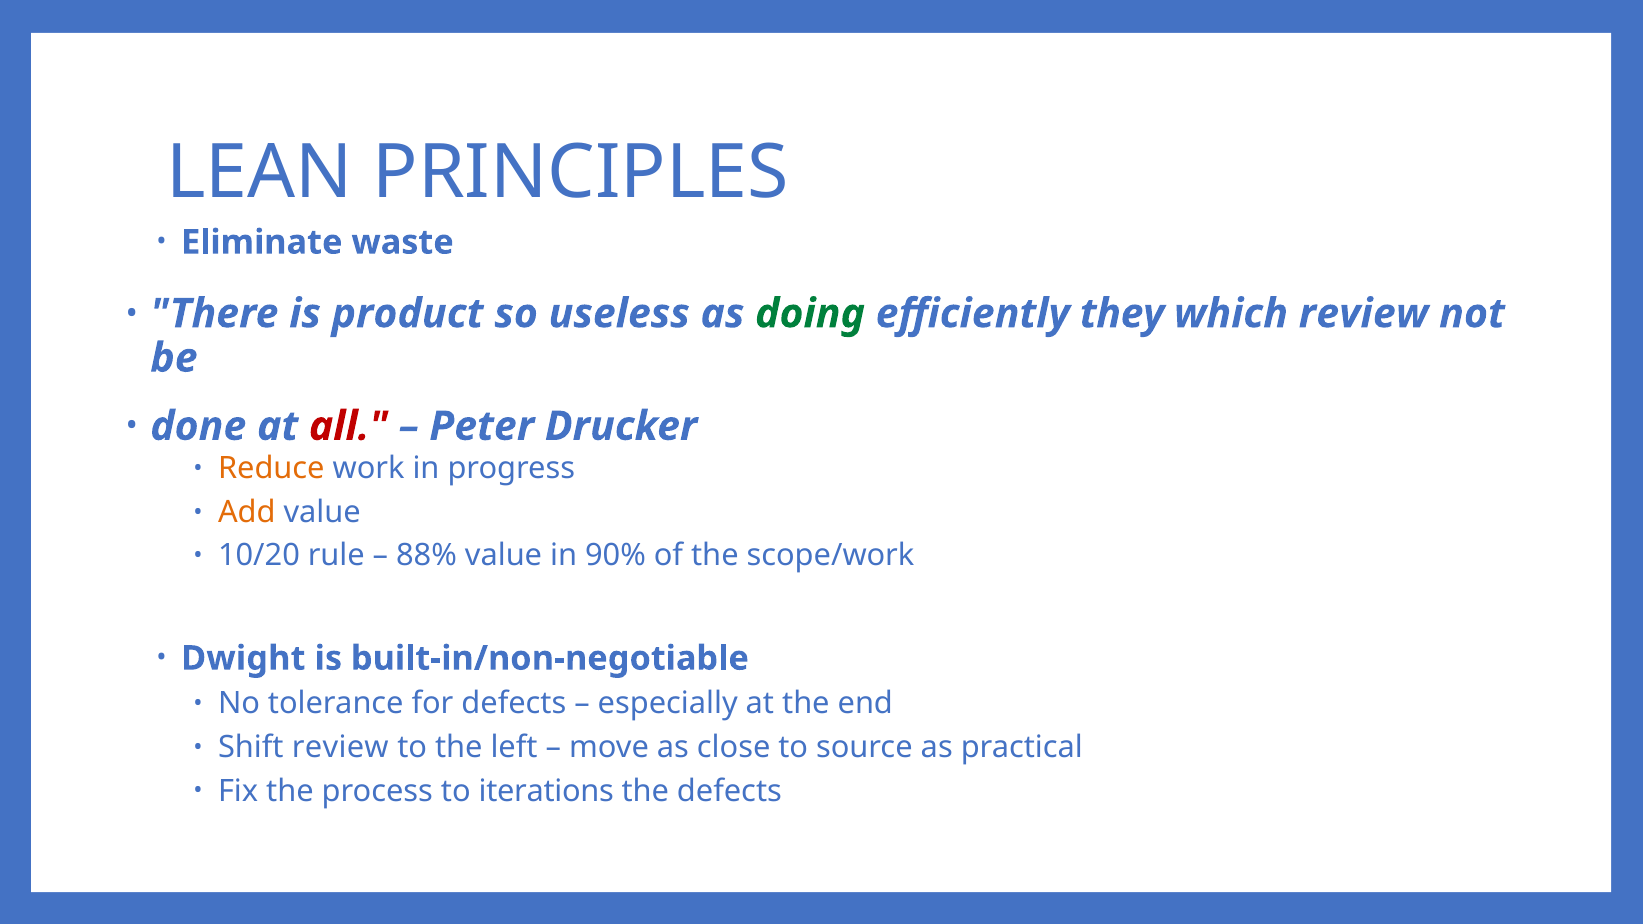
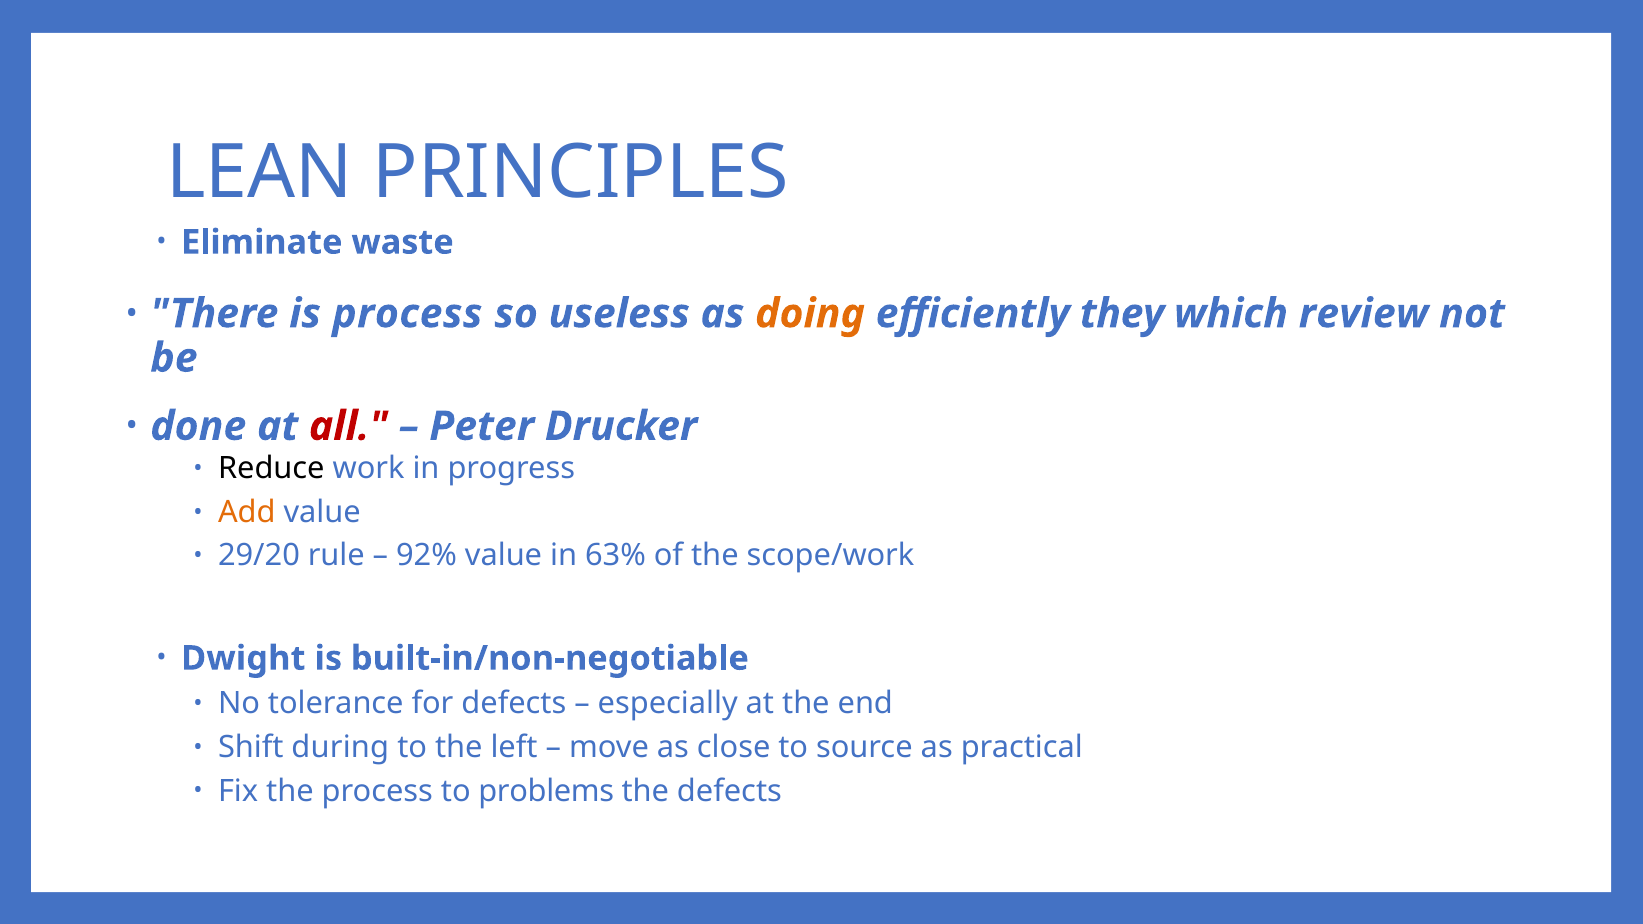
is product: product -> process
doing colour: green -> orange
Reduce colour: orange -> black
10/20: 10/20 -> 29/20
88%: 88% -> 92%
90%: 90% -> 63%
Shift review: review -> during
iterations: iterations -> problems
